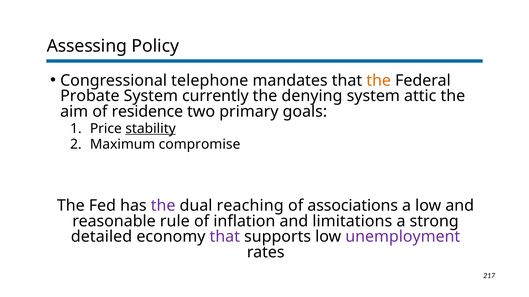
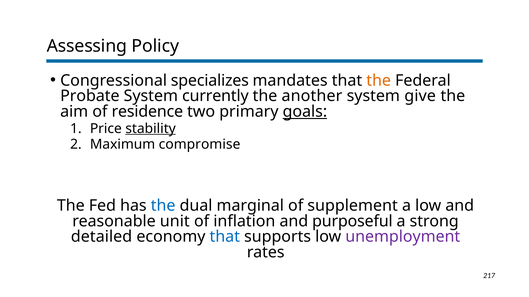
telephone: telephone -> specializes
denying: denying -> another
attic: attic -> give
goals underline: none -> present
the at (163, 206) colour: purple -> blue
reaching: reaching -> marginal
associations: associations -> supplement
rule: rule -> unit
limitations: limitations -> purposeful
that at (225, 237) colour: purple -> blue
